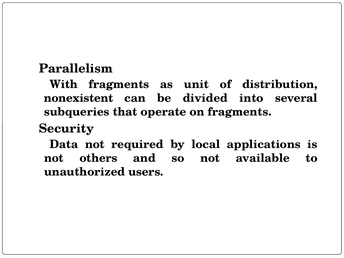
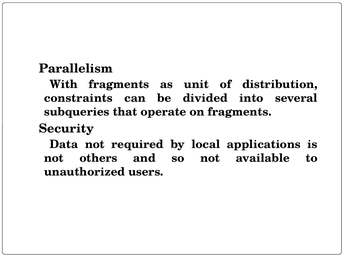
nonexistent: nonexistent -> constraints
